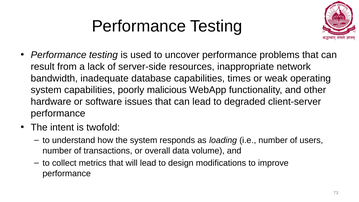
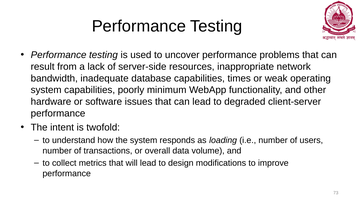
malicious: malicious -> minimum
